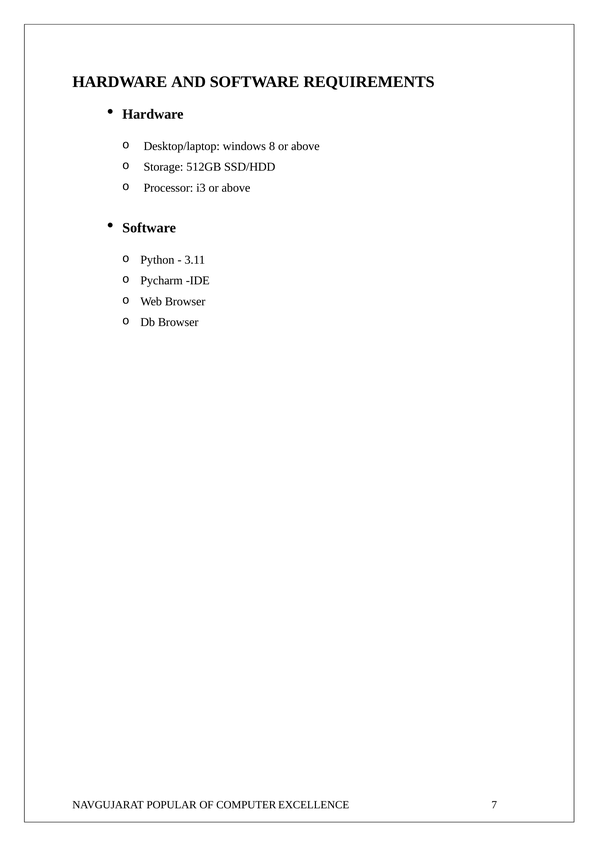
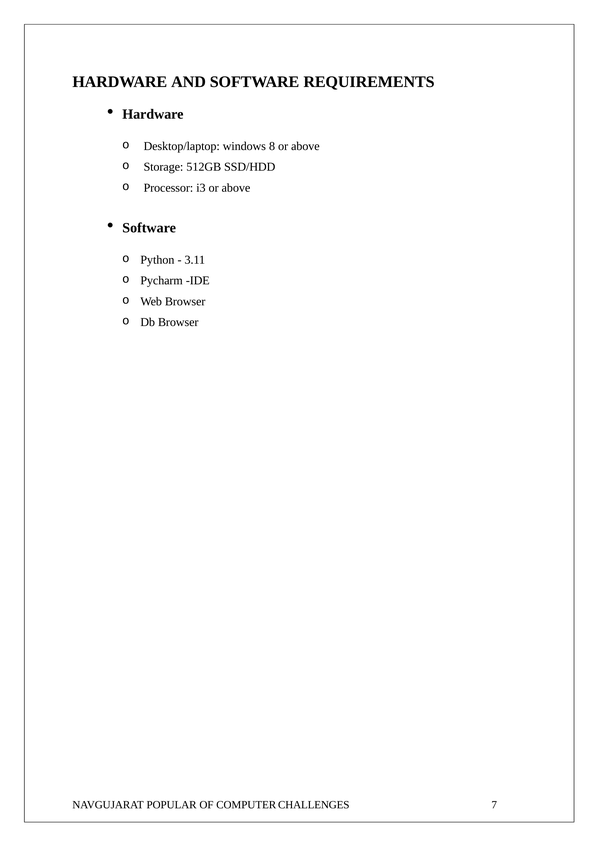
EXCELLENCE: EXCELLENCE -> CHALLENGES
